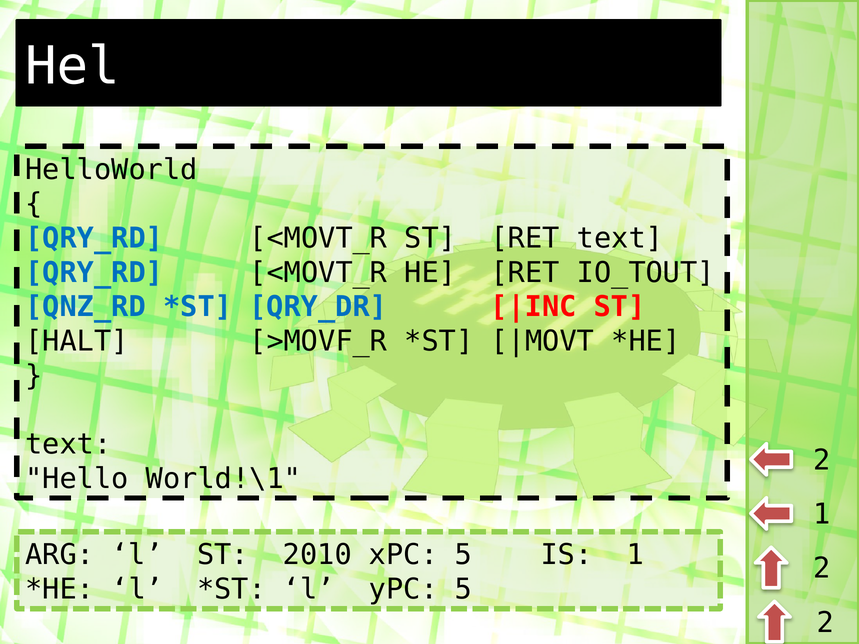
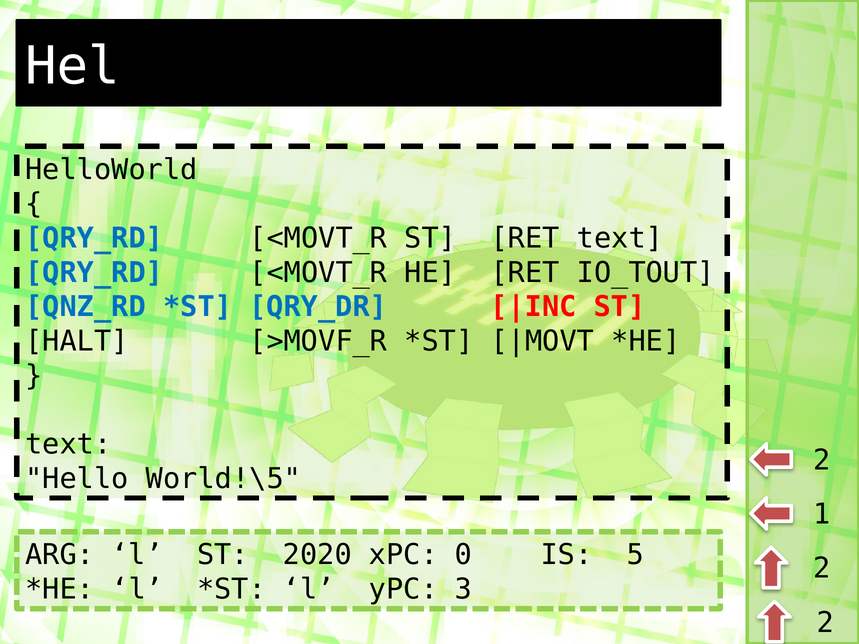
World!\1: World!\1 -> World!\5
2010: 2010 -> 2020
xPC 5: 5 -> 0
IS 1: 1 -> 5
yPC 5: 5 -> 3
